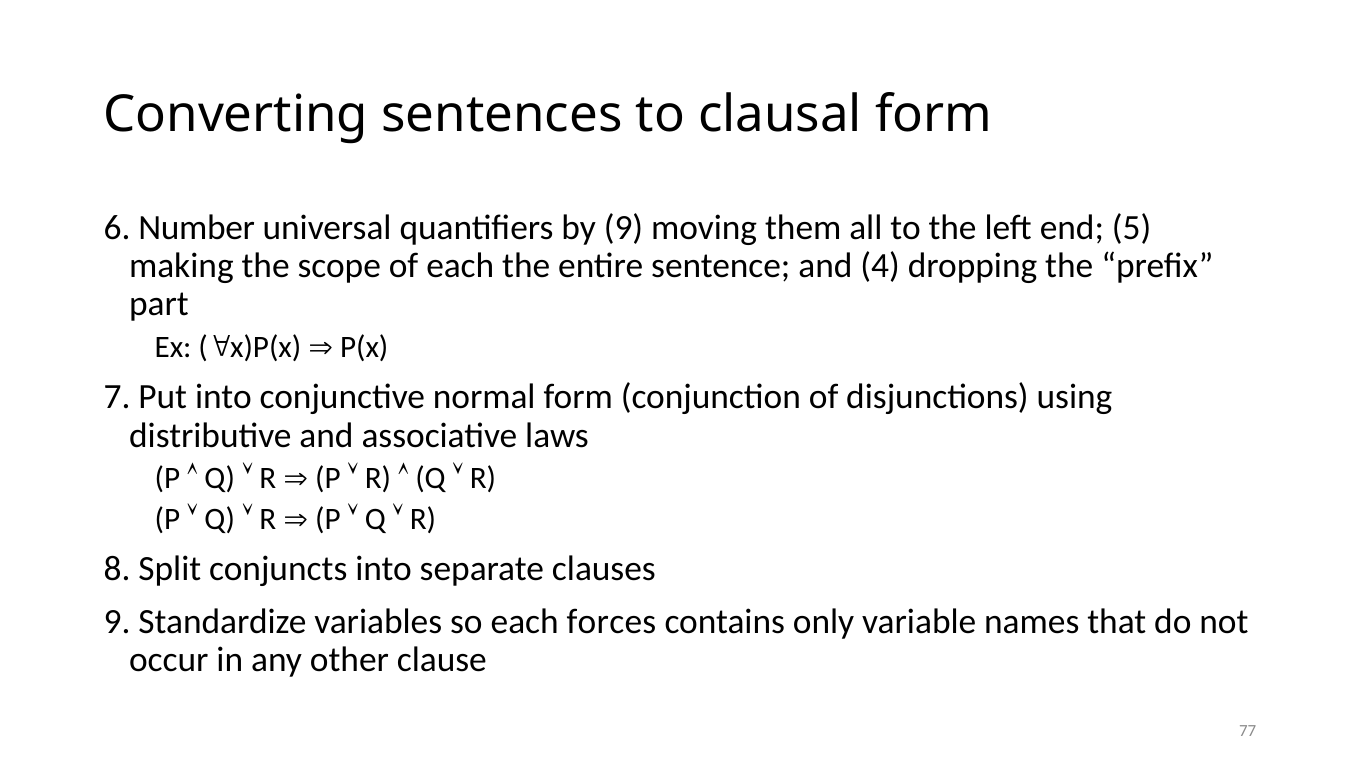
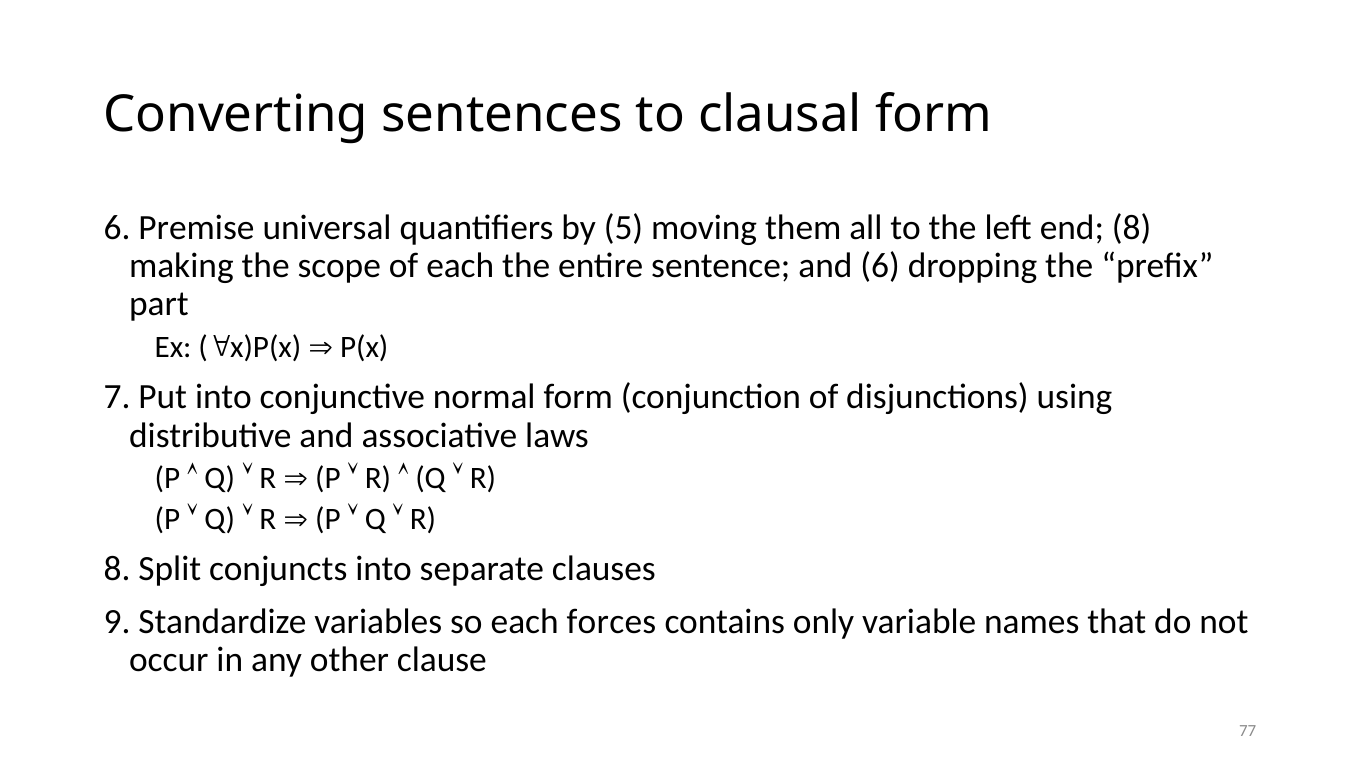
Number: Number -> Premise
by 9: 9 -> 5
end 5: 5 -> 8
and 4: 4 -> 6
